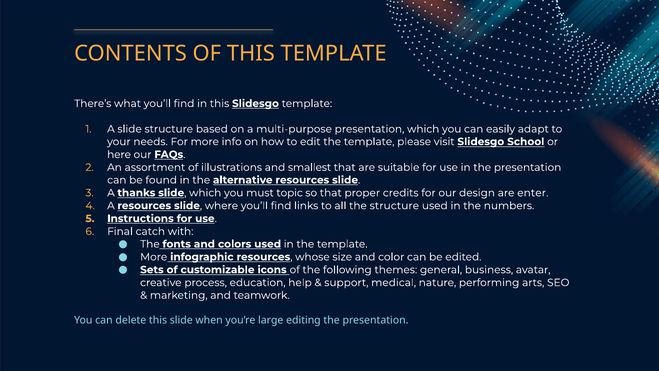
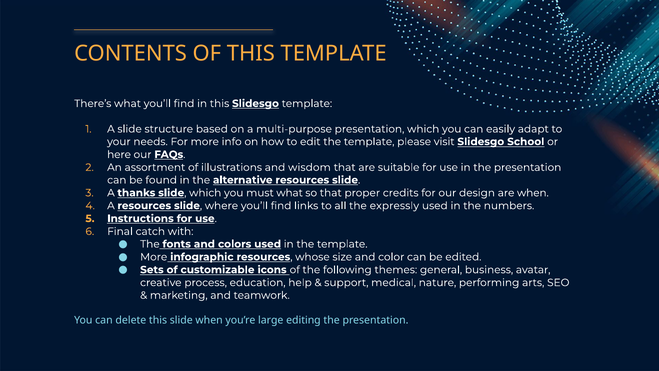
smallest: smallest -> wisdom
must topic: topic -> what
are enter: enter -> when
the structure: structure -> expressly
